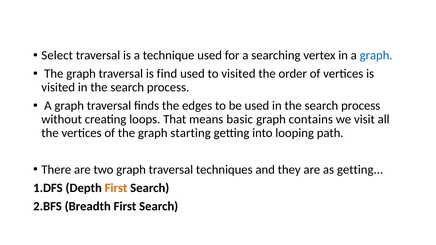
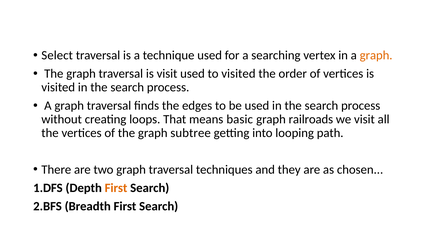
graph at (376, 55) colour: blue -> orange
is find: find -> visit
contains: contains -> railroads
starting: starting -> subtree
as getting: getting -> chosen
